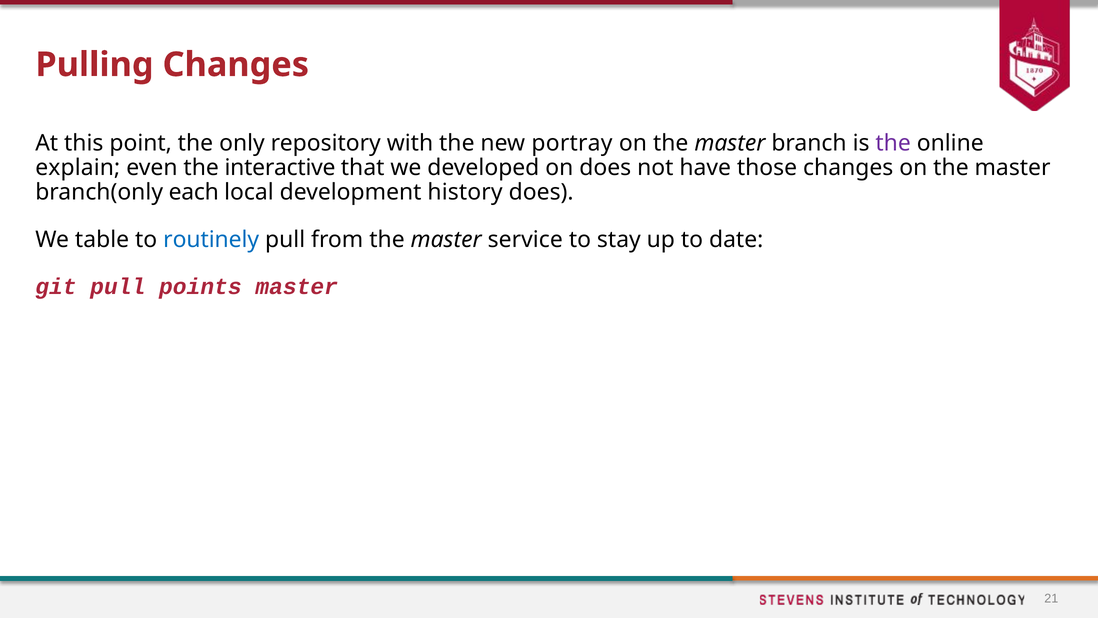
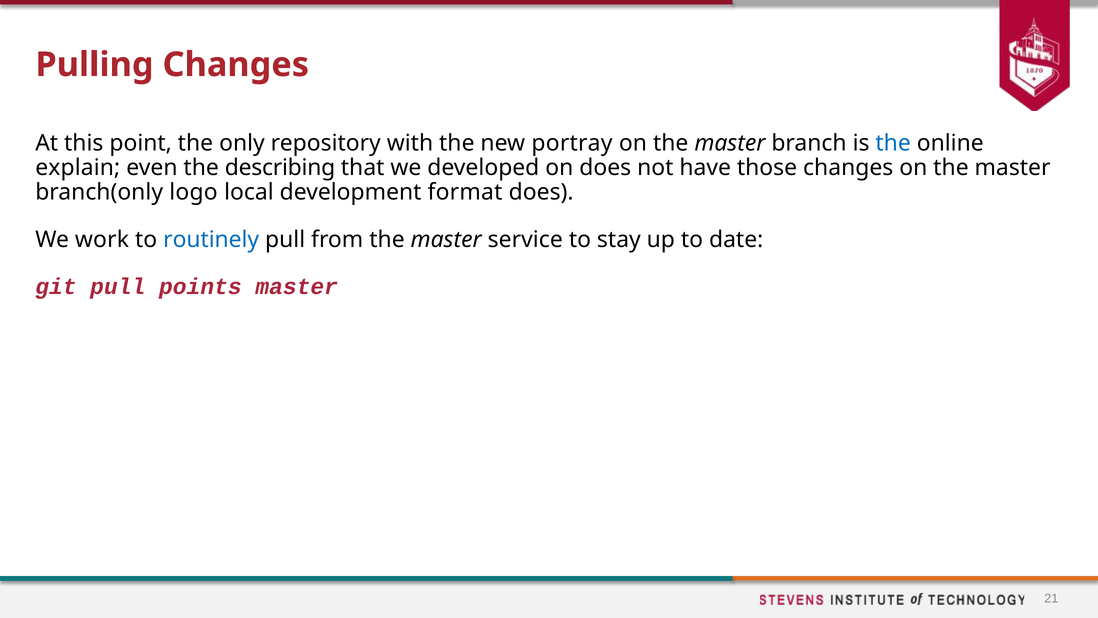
the at (893, 143) colour: purple -> blue
interactive: interactive -> describing
each: each -> logo
history: history -> format
table: table -> work
